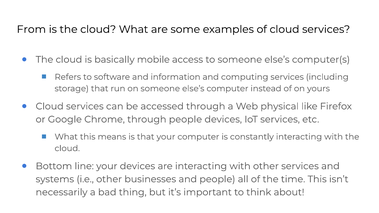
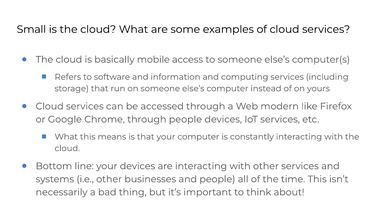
From: From -> Small
physical: physical -> modern
